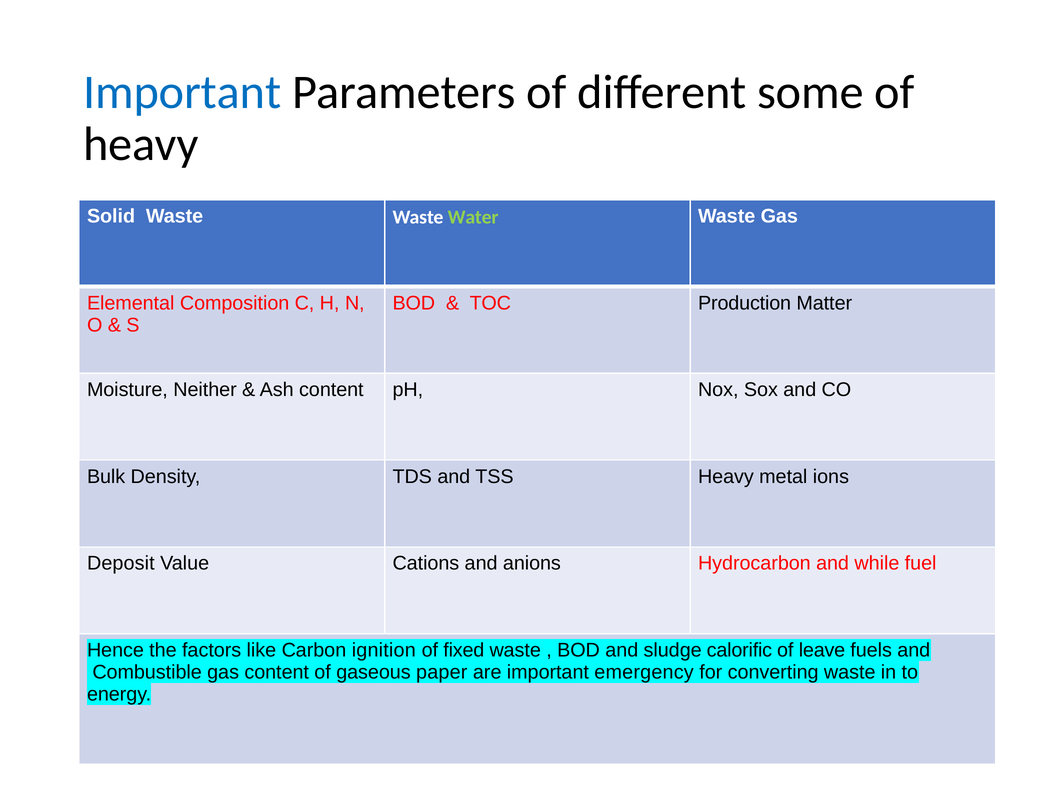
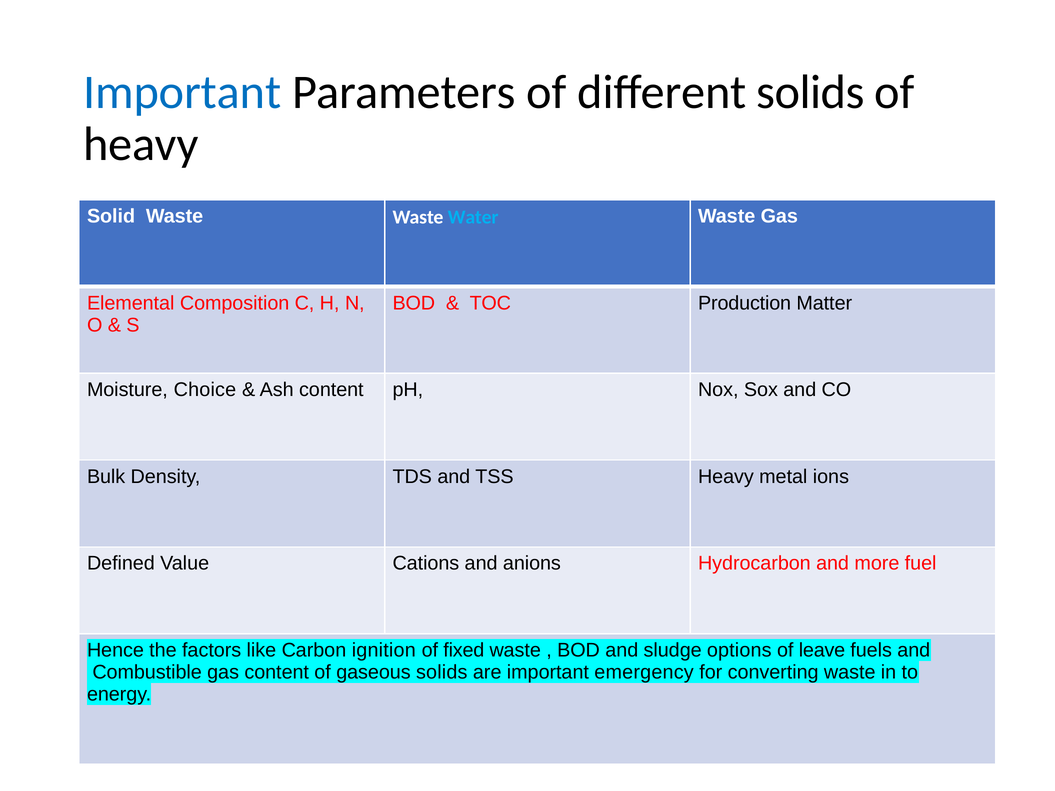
different some: some -> solids
Water colour: light green -> light blue
Neither: Neither -> Choice
Deposit: Deposit -> Defined
while: while -> more
calorific: calorific -> options
gaseous paper: paper -> solids
